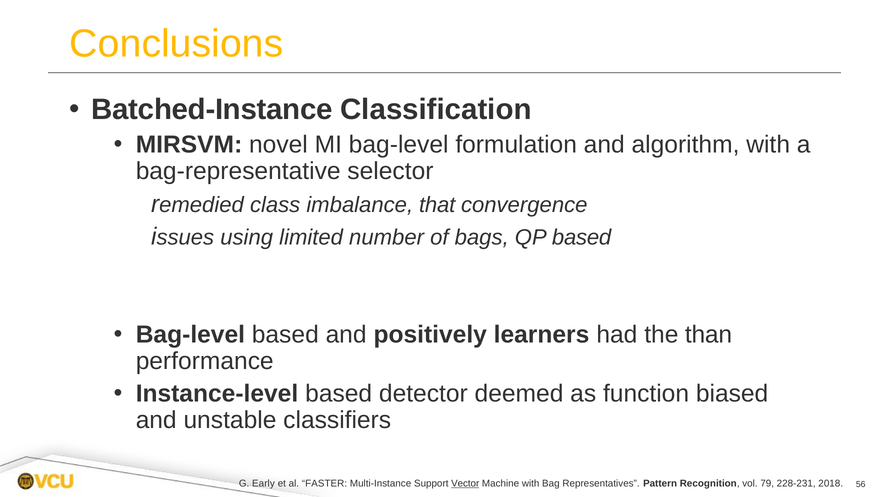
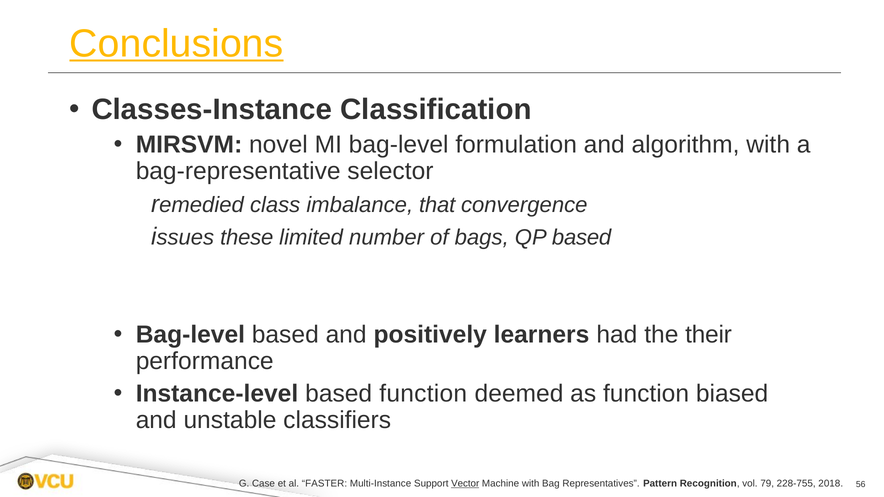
Conclusions underline: none -> present
Batched-Instance: Batched-Instance -> Classes-Instance
using: using -> these
than: than -> their
based detector: detector -> function
Early: Early -> Case
228-231: 228-231 -> 228-755
